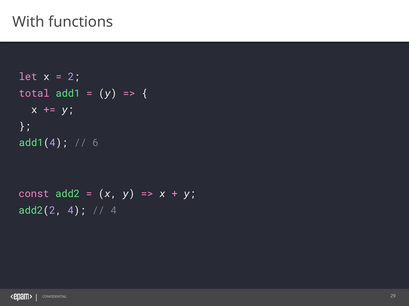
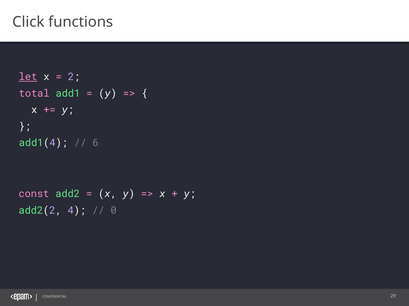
With: With -> Click
let underline: none -> present
4 at (114, 211): 4 -> 0
